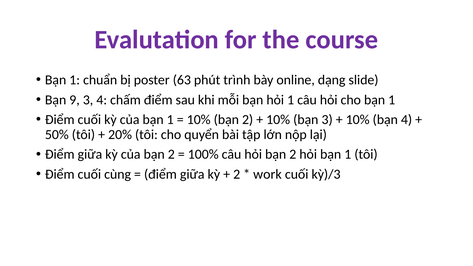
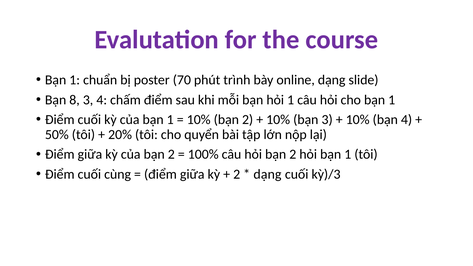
63: 63 -> 70
9: 9 -> 8
work at (267, 174): work -> dạng
